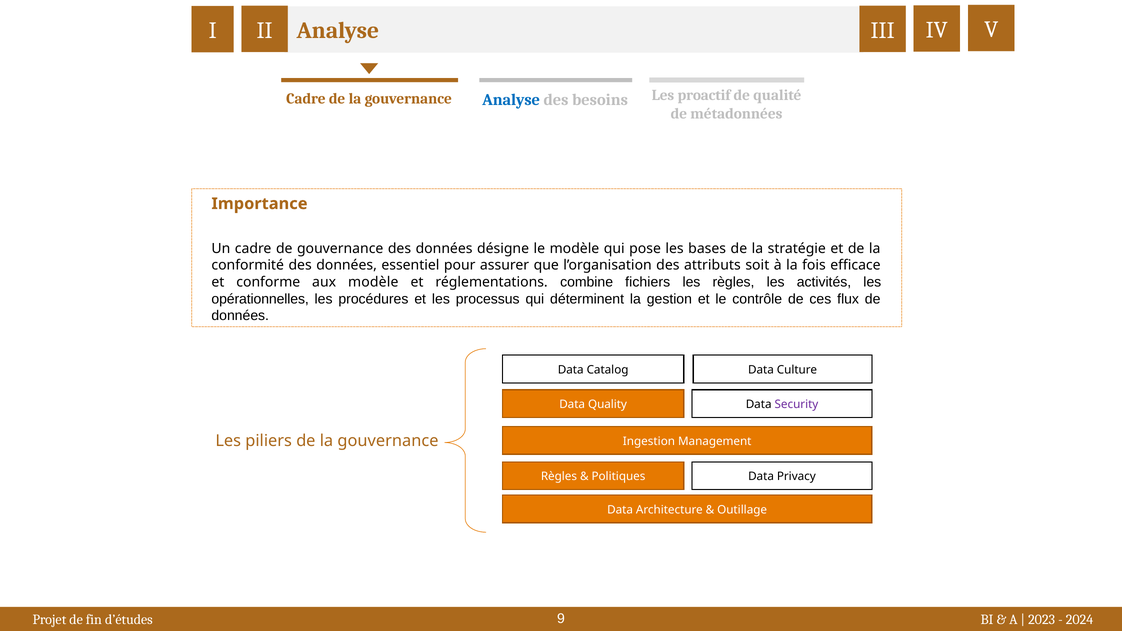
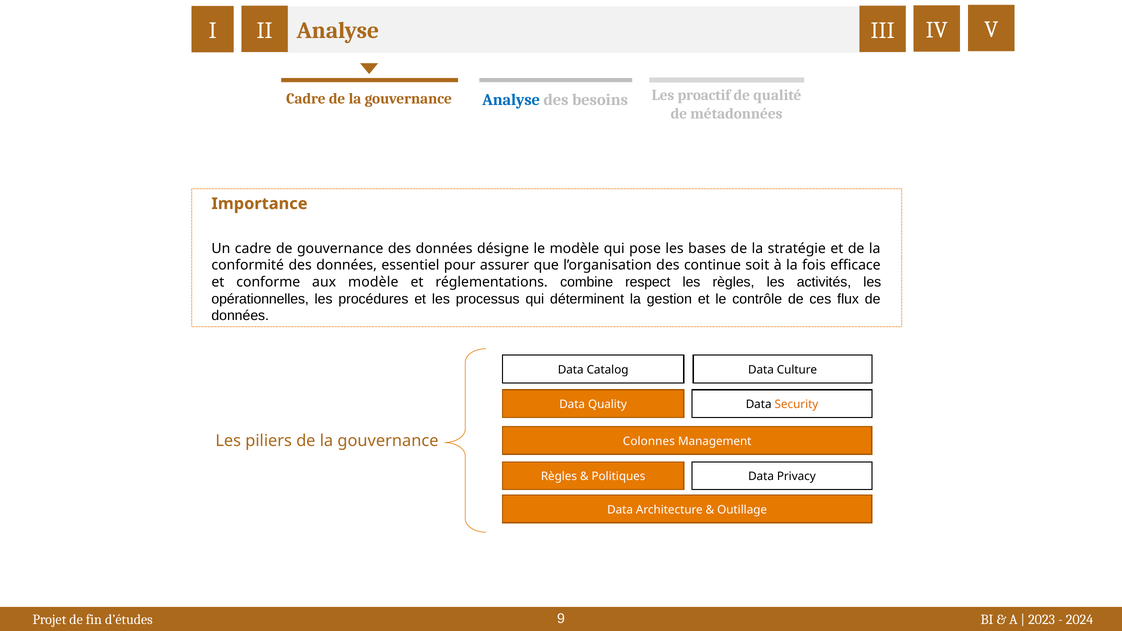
attributs: attributs -> continue
fichiers: fichiers -> respect
Security colour: purple -> orange
Ingestion: Ingestion -> Colonnes
